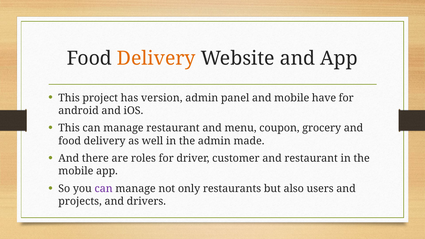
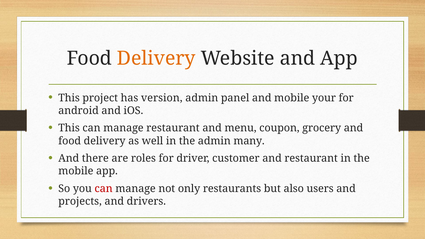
have: have -> your
made: made -> many
can at (104, 189) colour: purple -> red
